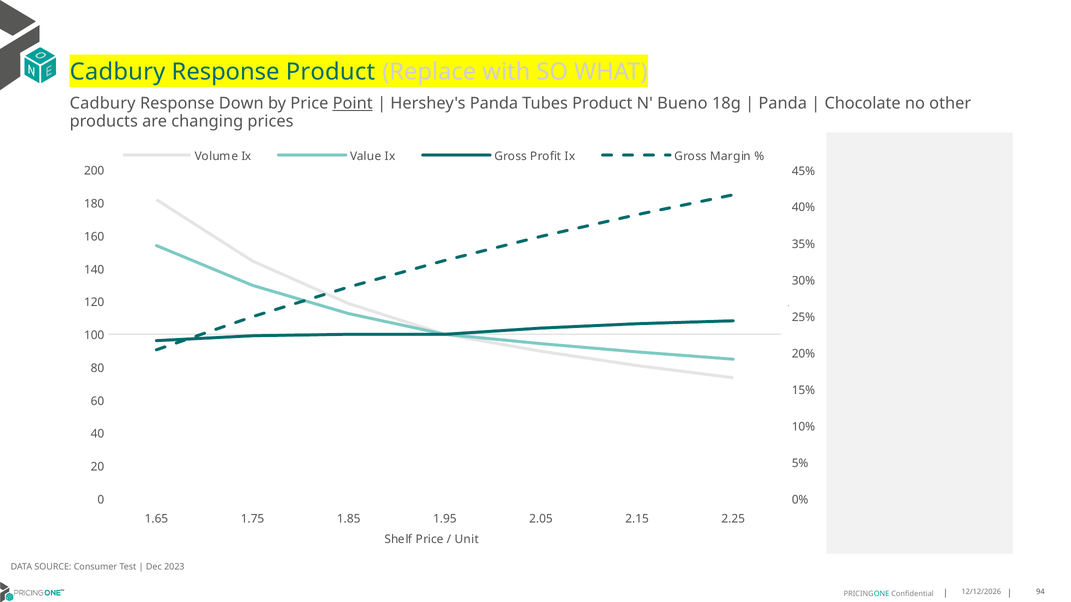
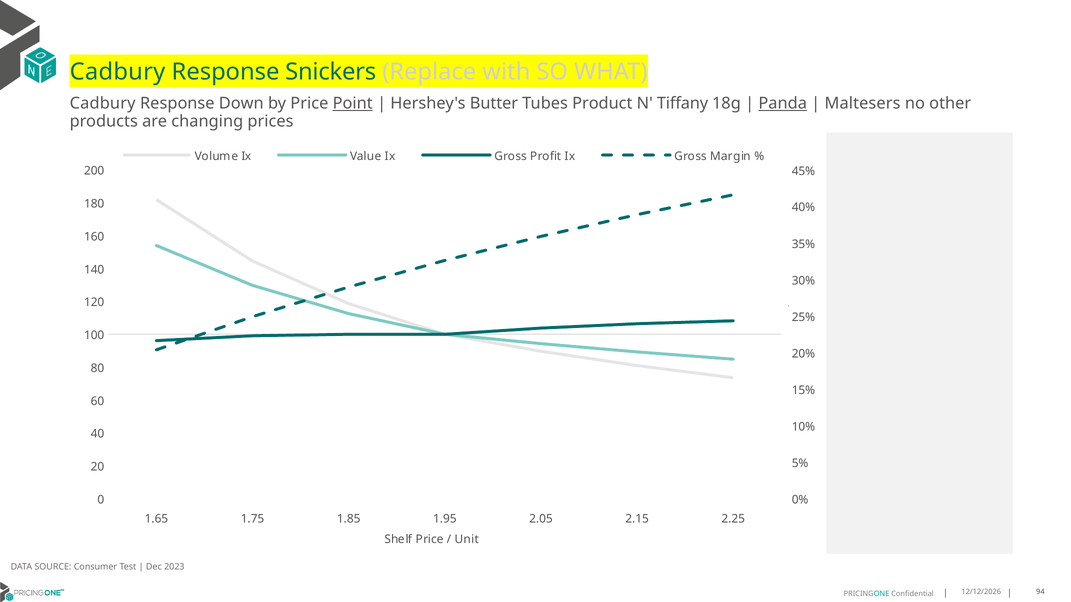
Response Product: Product -> Snickers
Hershey's Panda: Panda -> Butter
Bueno: Bueno -> Tiffany
Panda at (783, 104) underline: none -> present
Chocolate: Chocolate -> Maltesers
